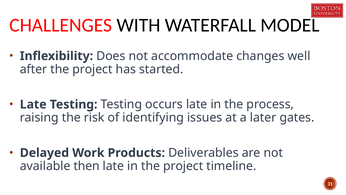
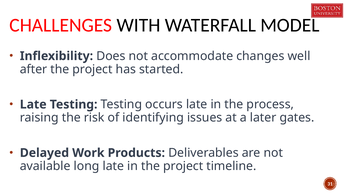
then: then -> long
